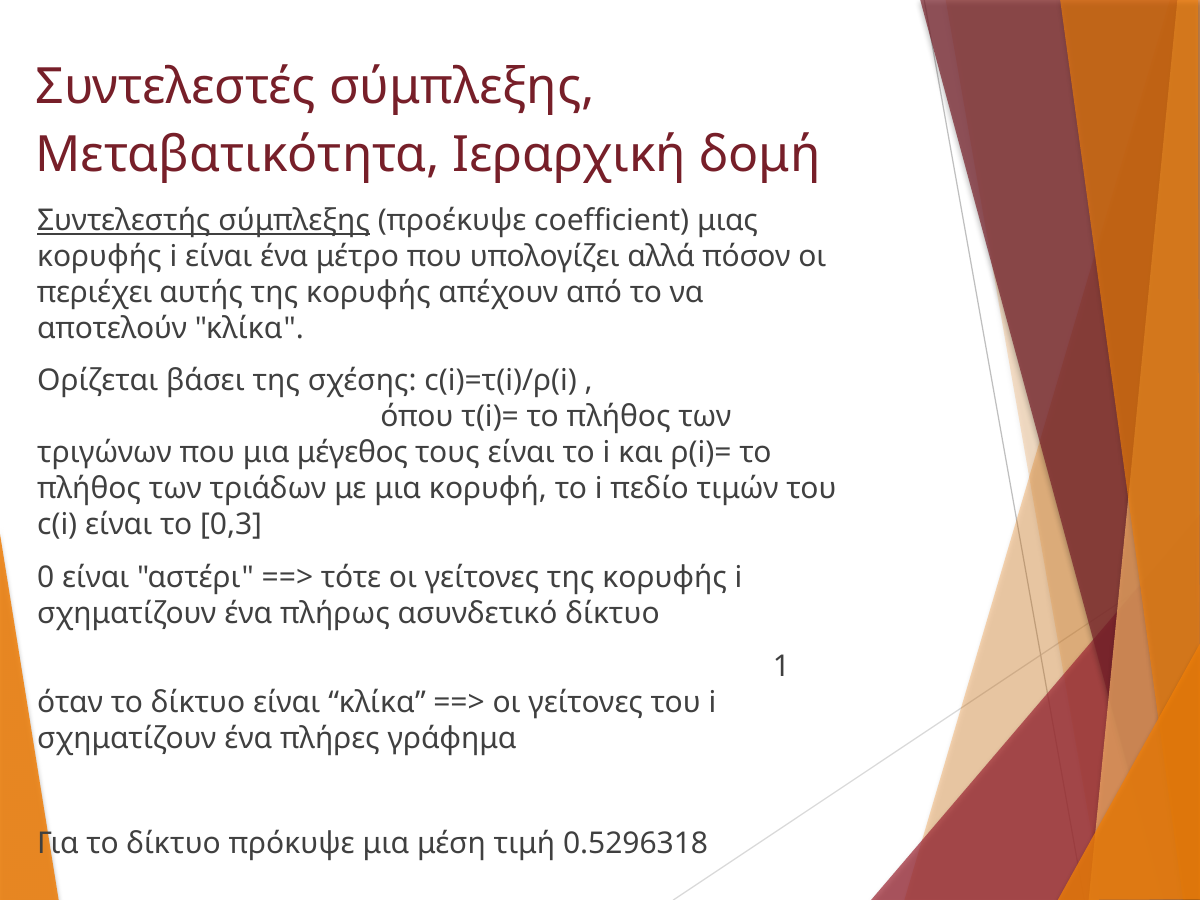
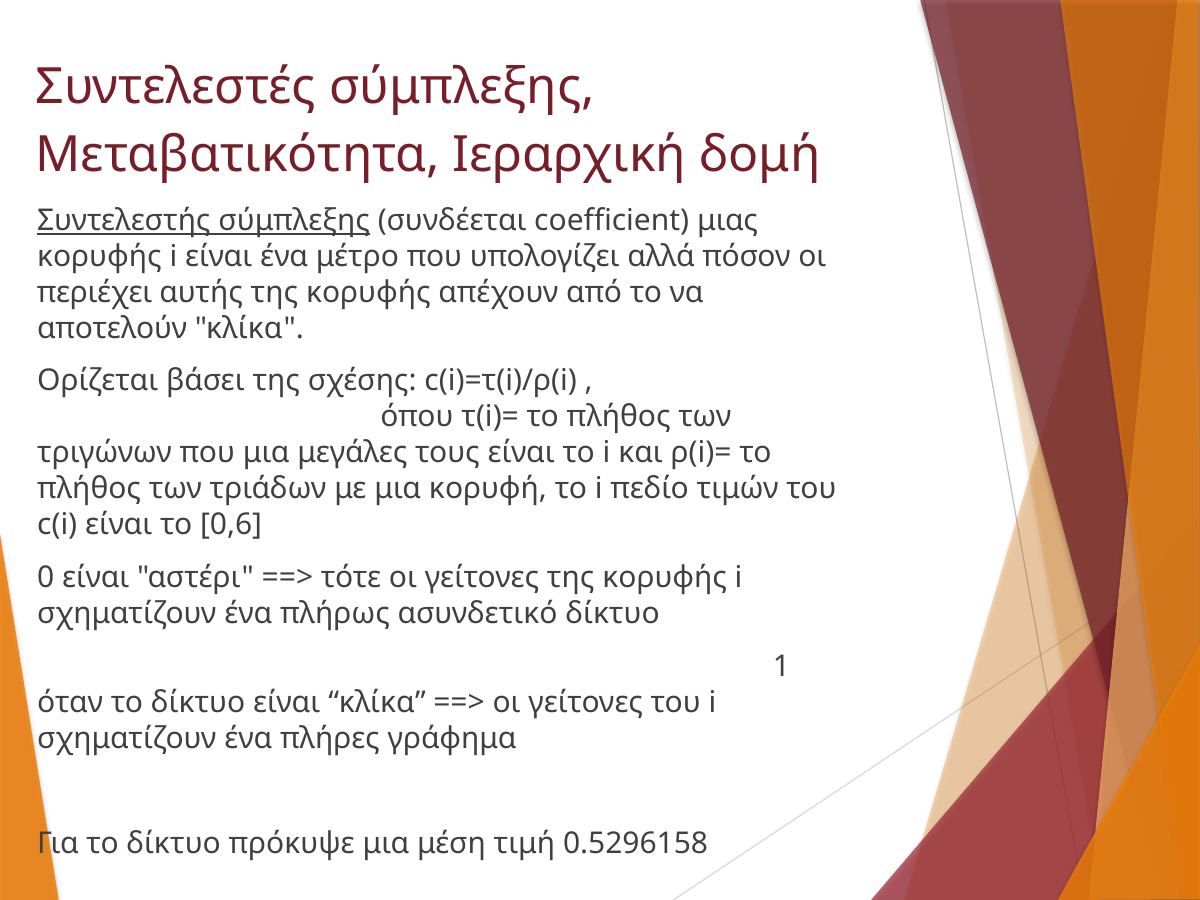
προέκυψε: προέκυψε -> συνδέεται
μέγεθος: μέγεθος -> μεγάλες
0,3: 0,3 -> 0,6
0.5296318: 0.5296318 -> 0.5296158
